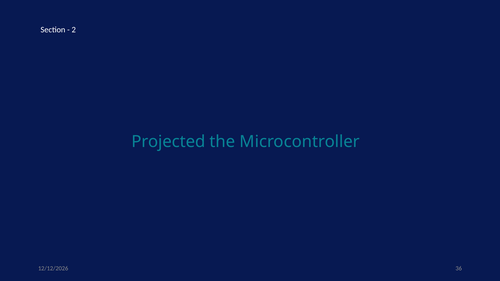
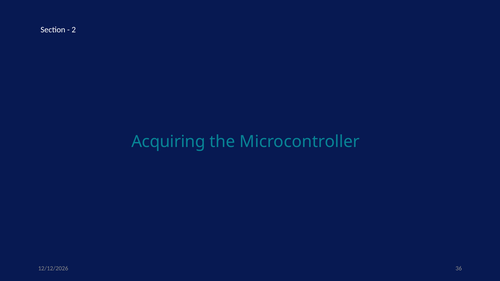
Projected: Projected -> Acquiring
